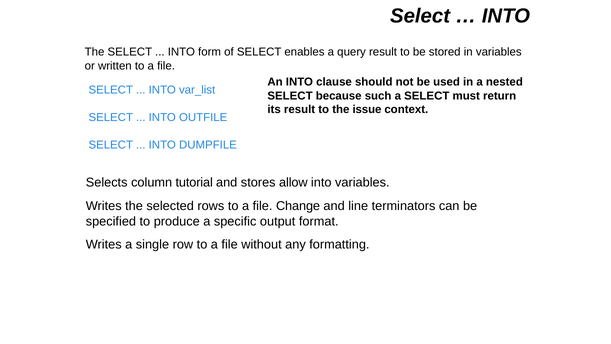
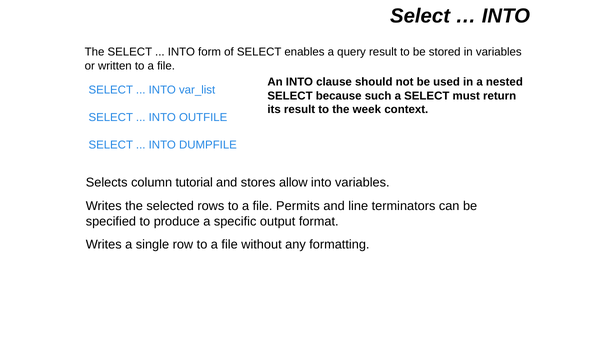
issue: issue -> week
Change: Change -> Permits
